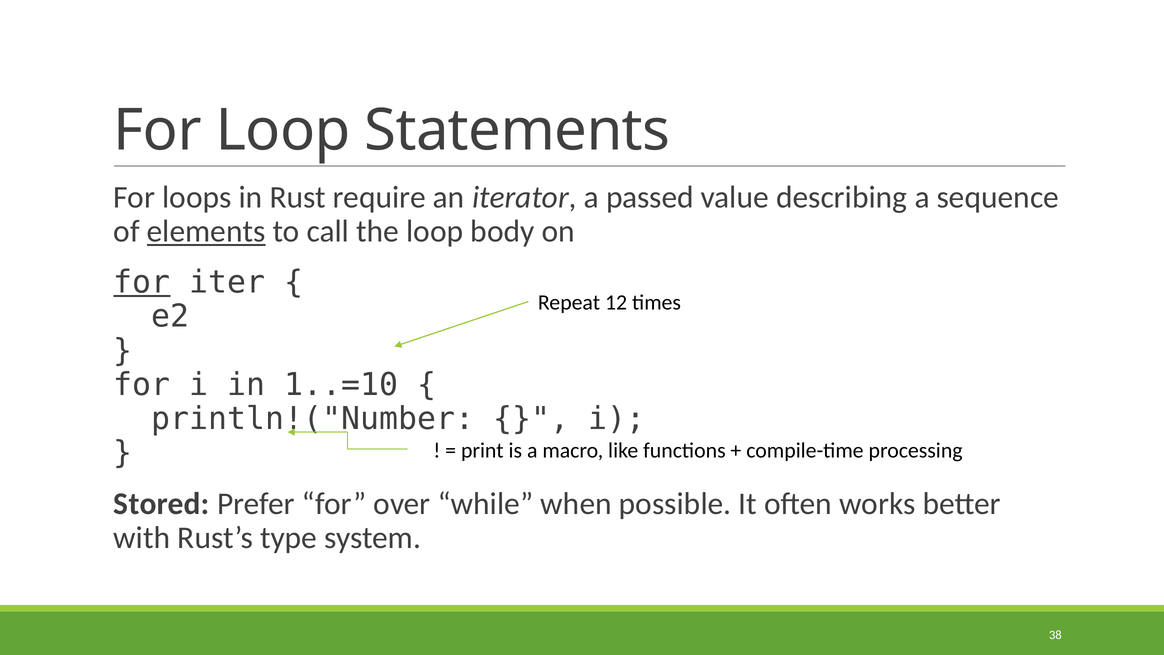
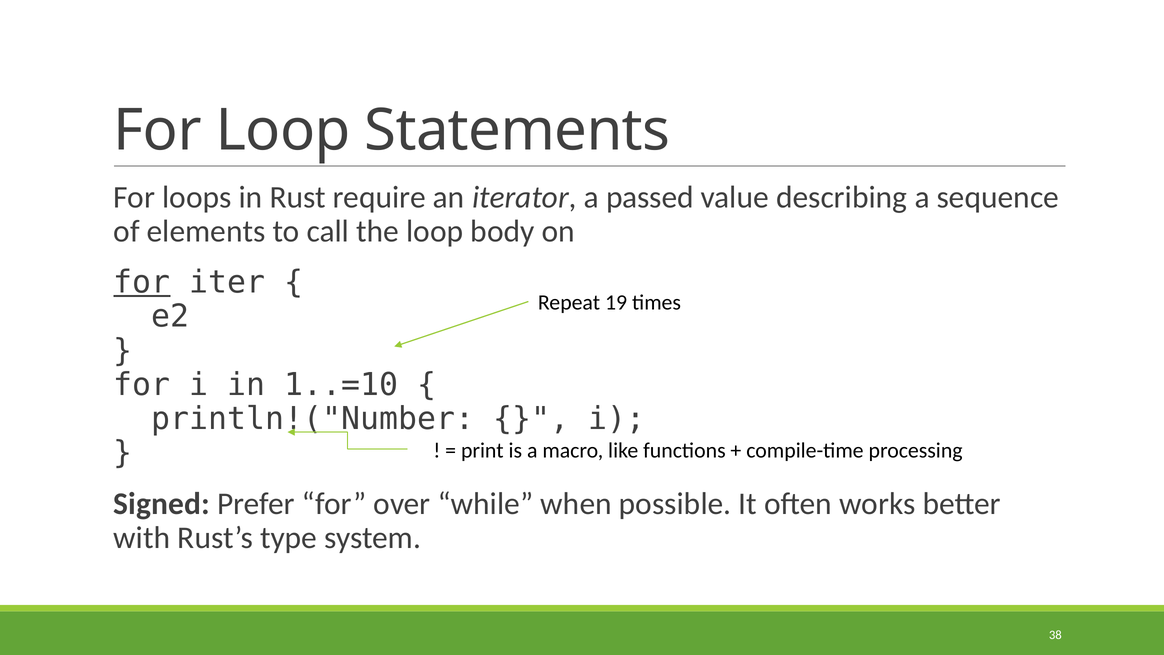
elements underline: present -> none
12: 12 -> 19
Stored: Stored -> Signed
